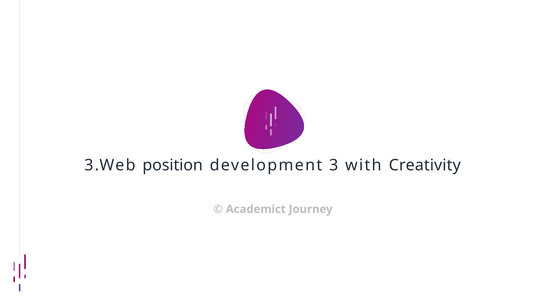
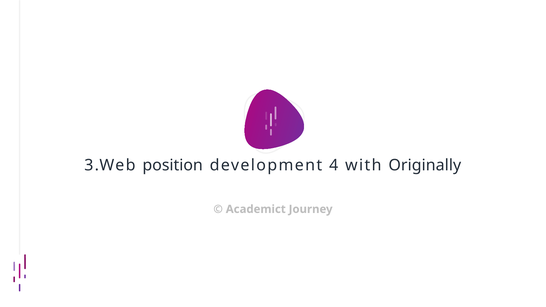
3: 3 -> 4
Creativity: Creativity -> Originally
